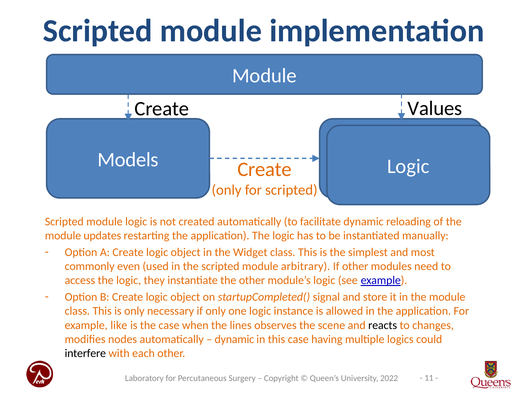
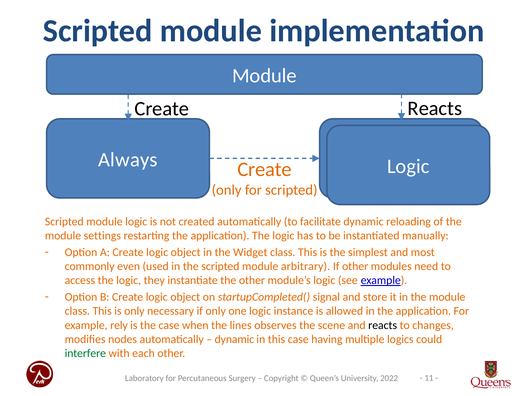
Create Values: Values -> Reacts
Models: Models -> Always
updates: updates -> settings
like: like -> rely
interfere colour: black -> green
